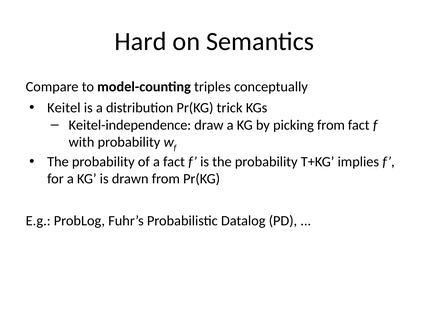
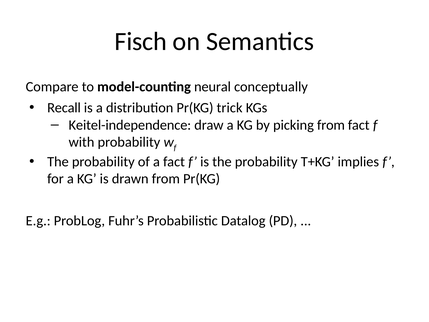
Hard: Hard -> Fisch
triples: triples -> neural
Keitel: Keitel -> Recall
